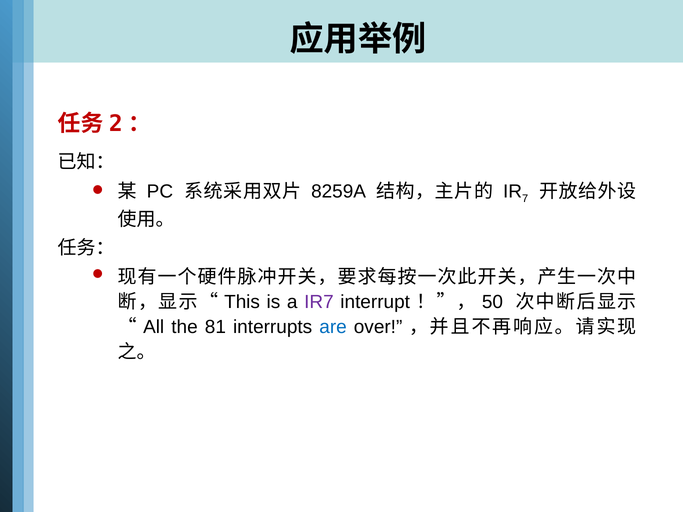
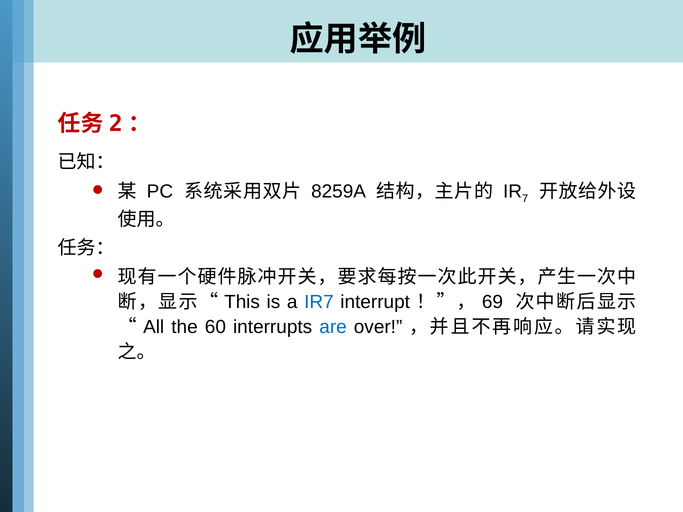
IR7 colour: purple -> blue
50: 50 -> 69
81: 81 -> 60
